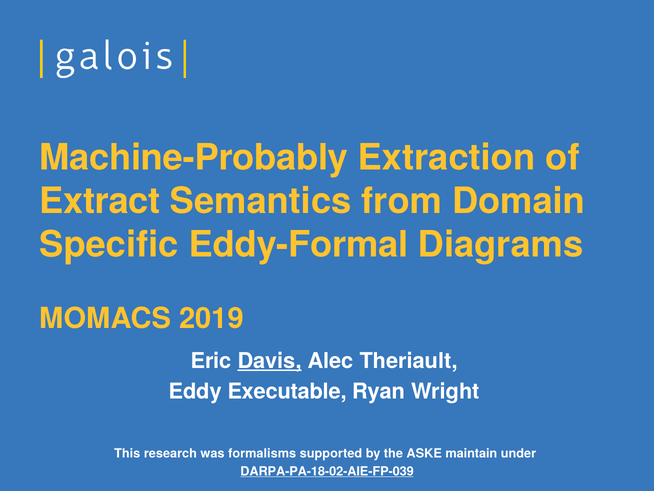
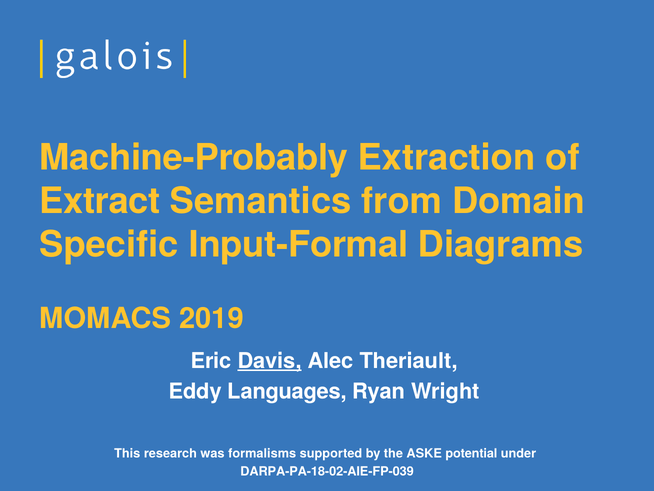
Eddy-Formal: Eddy-Formal -> Input-Formal
Executable: Executable -> Languages
maintain: maintain -> potential
DARPA-PA-18-02-AIE-FP-039 underline: present -> none
